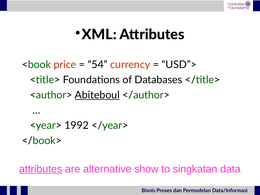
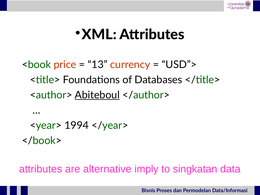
54: 54 -> 13
1992: 1992 -> 1994
attributes at (41, 169) underline: present -> none
show: show -> imply
